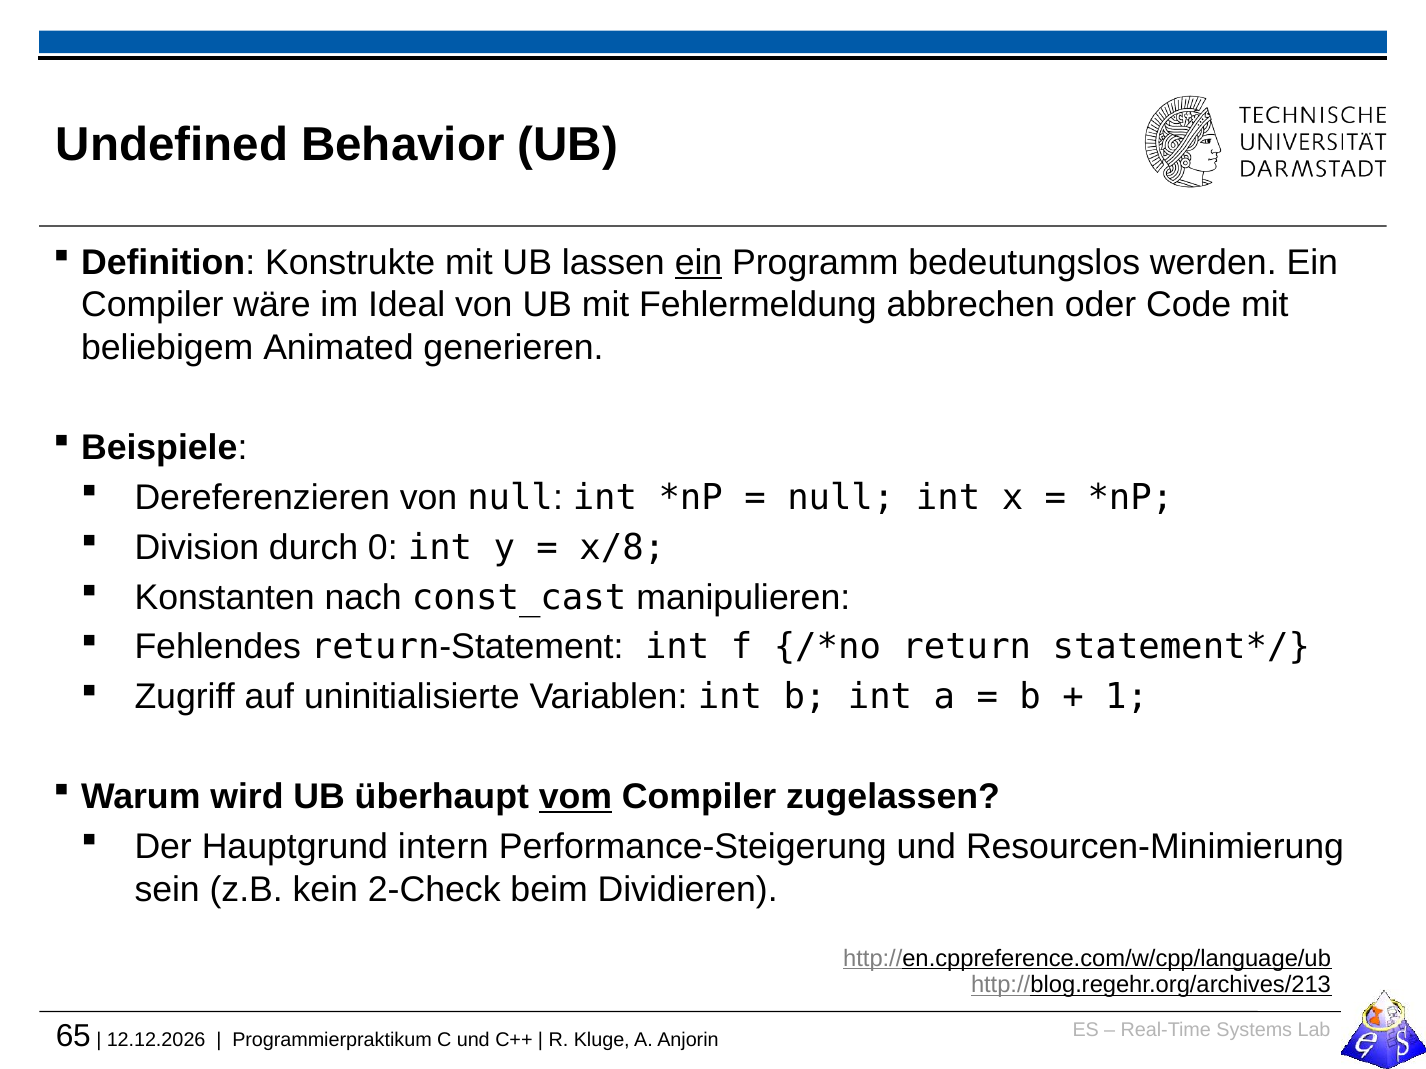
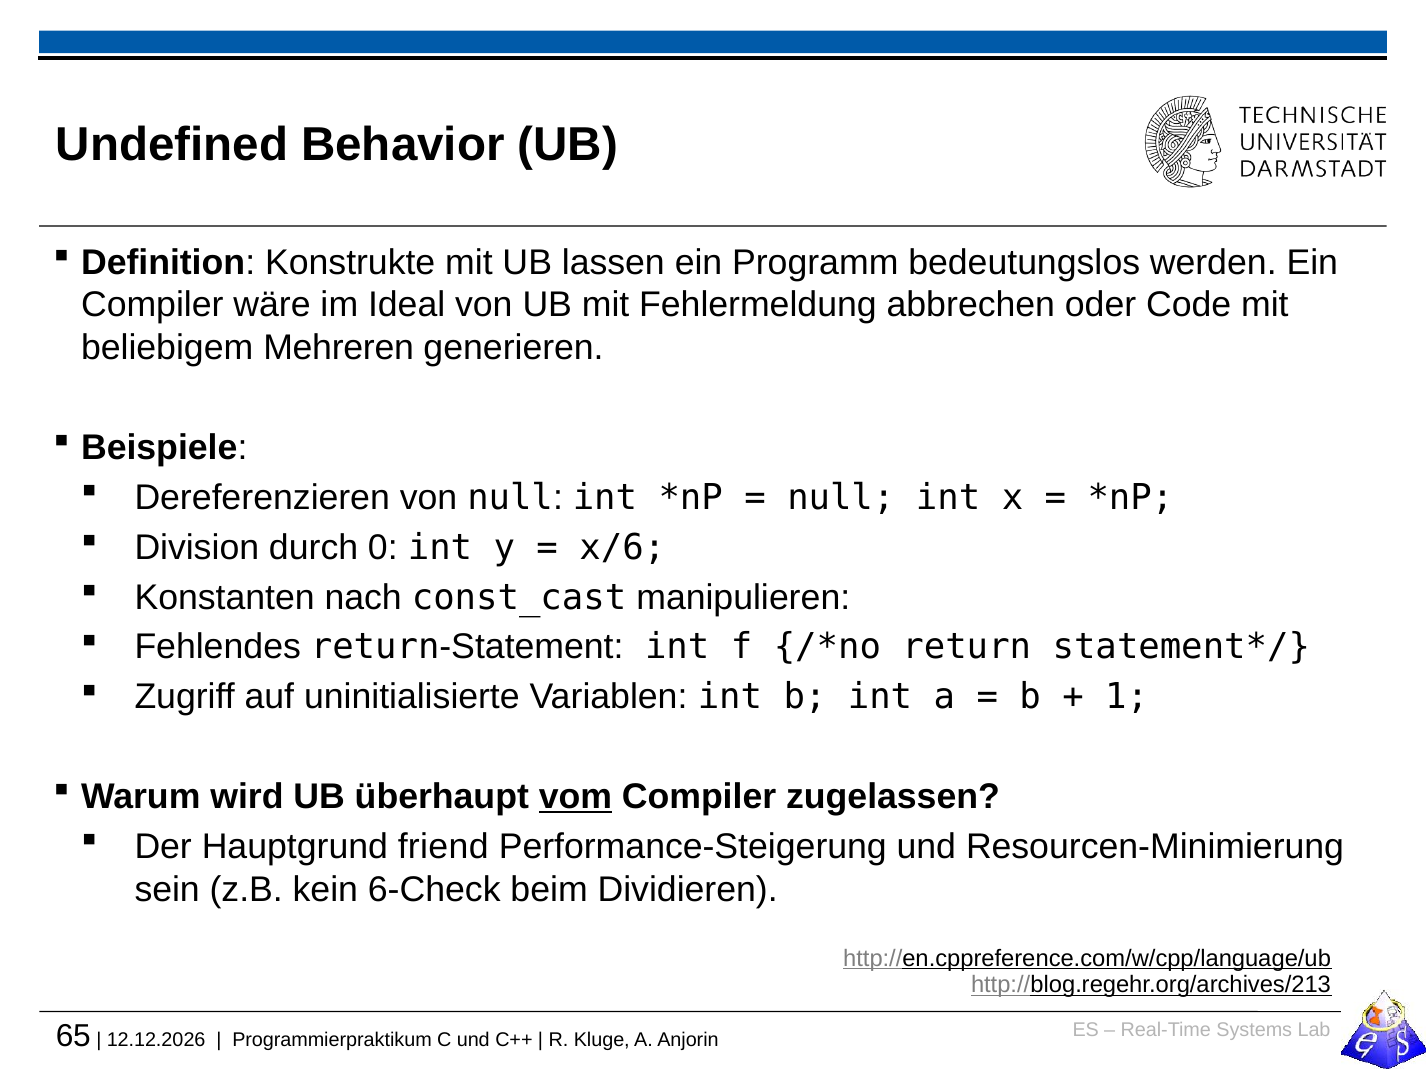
ein at (699, 262) underline: present -> none
Animated: Animated -> Mehreren
x/8: x/8 -> x/6
intern: intern -> friend
2-Check: 2-Check -> 6-Check
